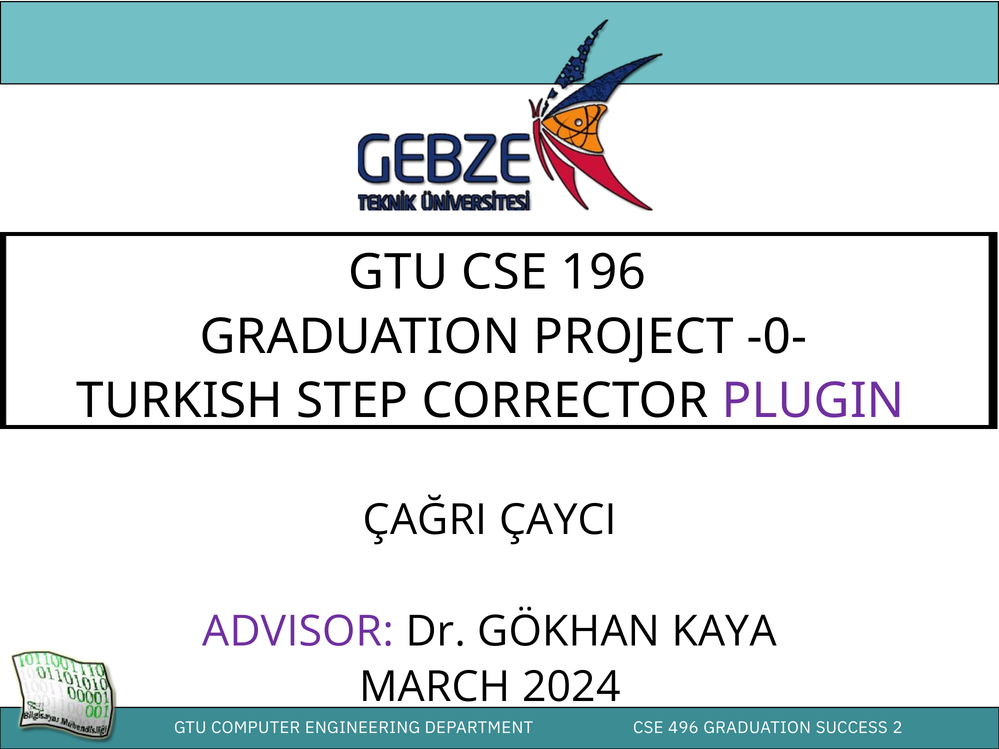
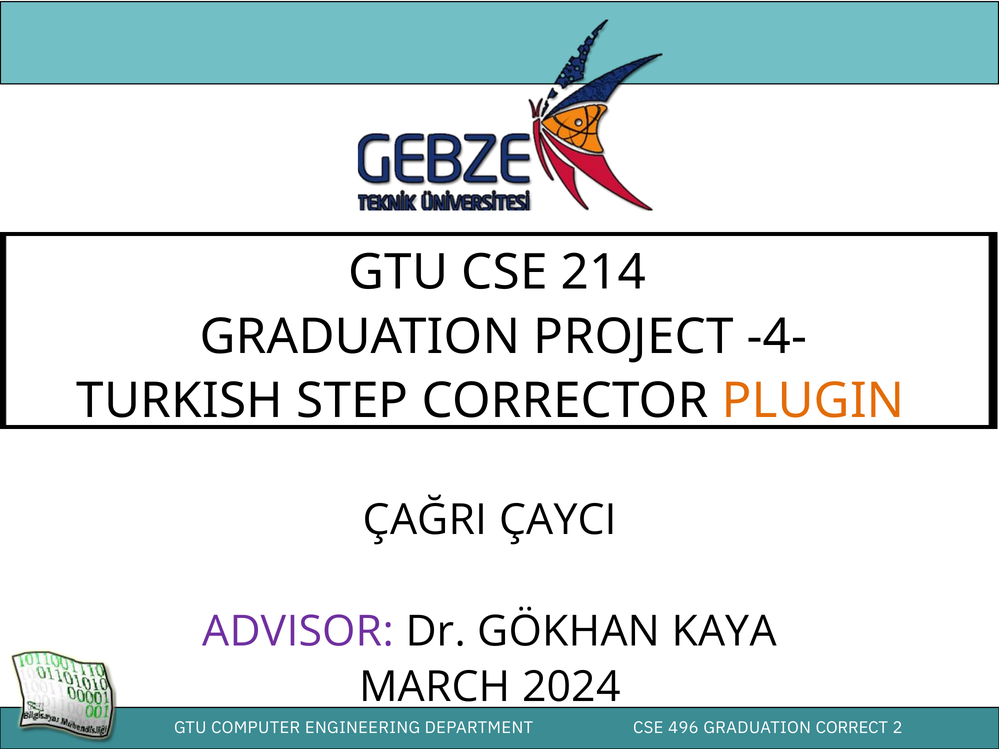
196: 196 -> 214
-0-: -0- -> -4-
PLUGIN colour: purple -> orange
SUCCESS: SUCCESS -> CORRECT
